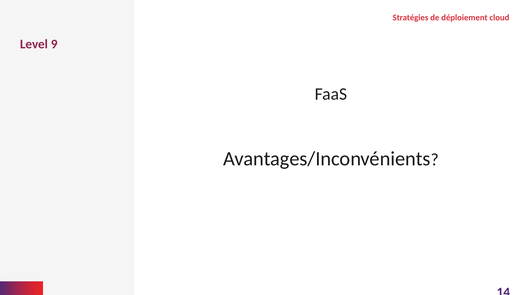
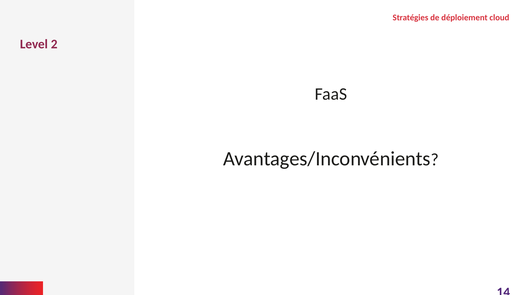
9: 9 -> 2
